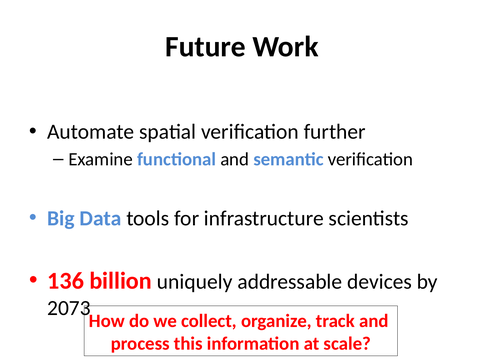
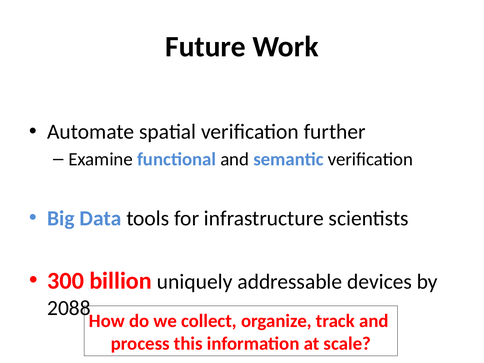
136: 136 -> 300
2073: 2073 -> 2088
